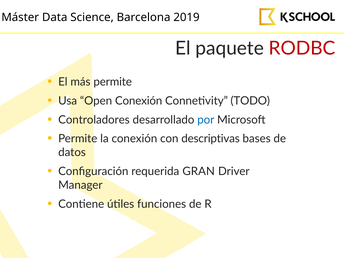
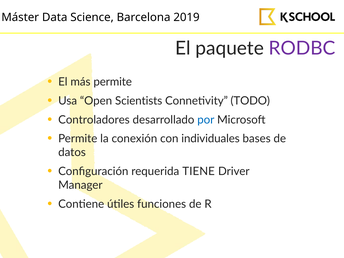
RODBC colour: red -> purple
Open Conexión: Conexión -> Scientists
descriptivas: descriptivas -> individuales
GRAN: GRAN -> TIENE
